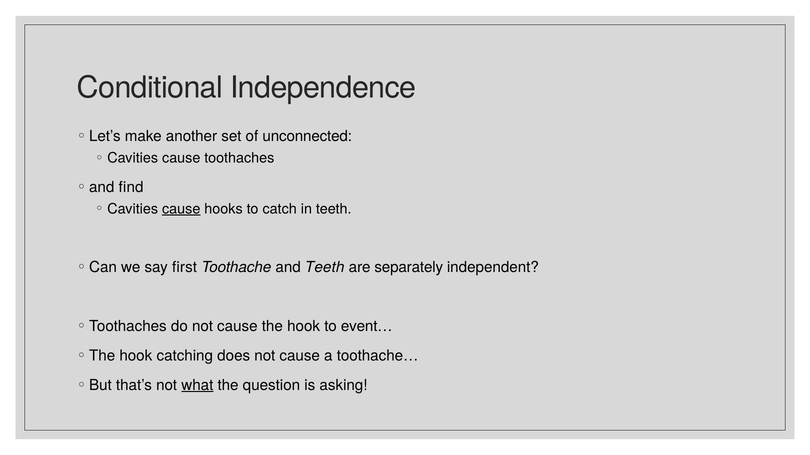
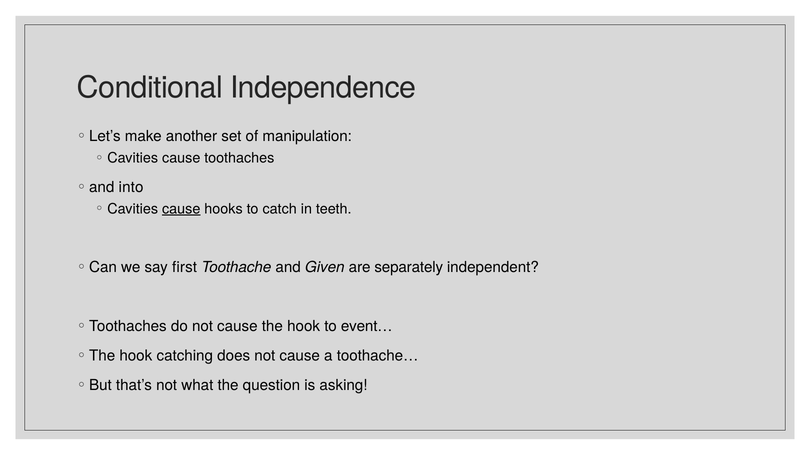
unconnected: unconnected -> manipulation
find: find -> into
and Teeth: Teeth -> Given
what underline: present -> none
